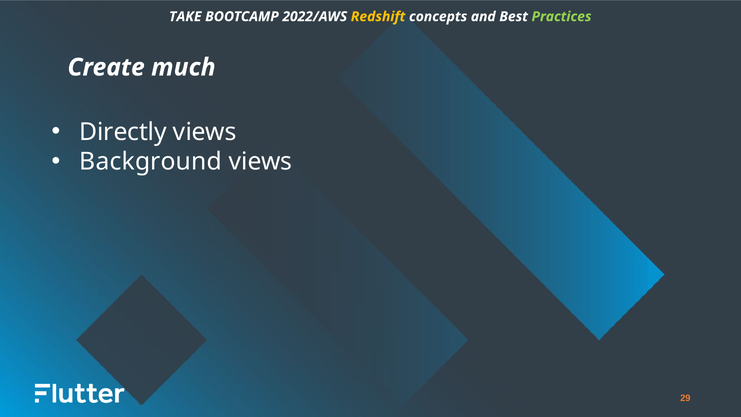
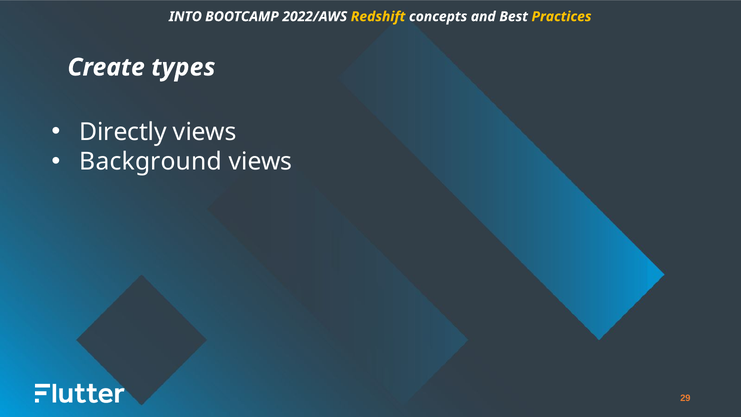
TAKE: TAKE -> INTO
Practices colour: light green -> yellow
much: much -> types
